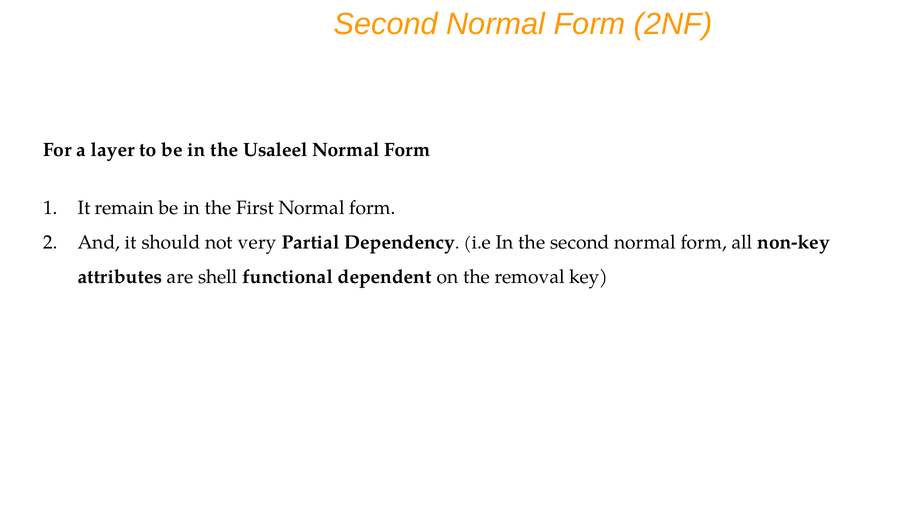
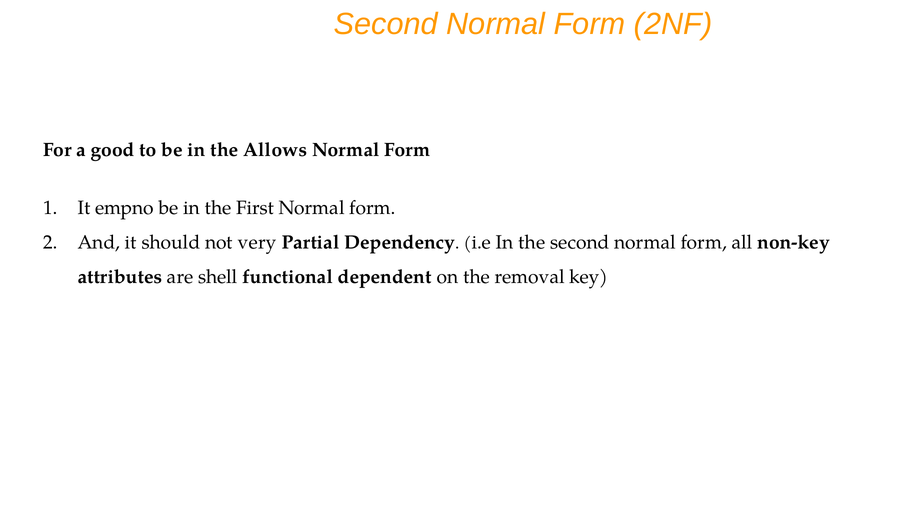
layer: layer -> good
Usaleel: Usaleel -> Allows
remain: remain -> empno
